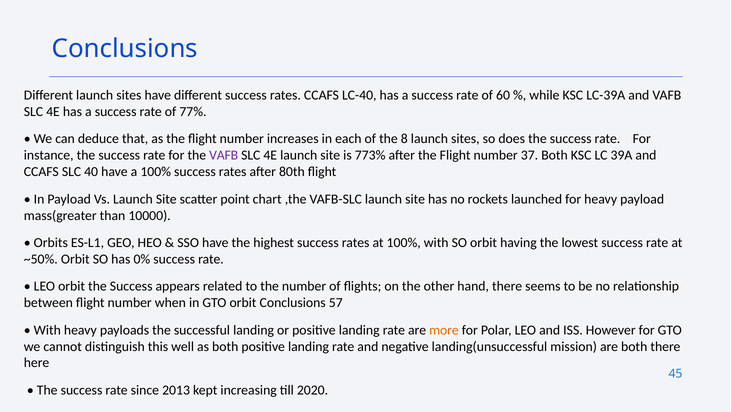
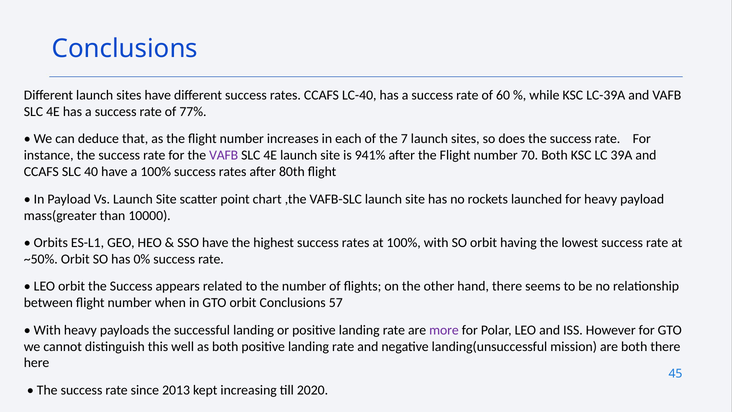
8: 8 -> 7
773%: 773% -> 941%
37: 37 -> 70
more colour: orange -> purple
